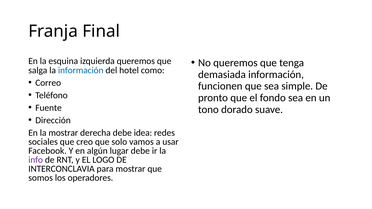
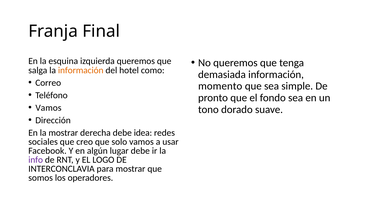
información at (81, 70) colour: blue -> orange
funcionen: funcionen -> momento
Fuente at (49, 108): Fuente -> Vamos
